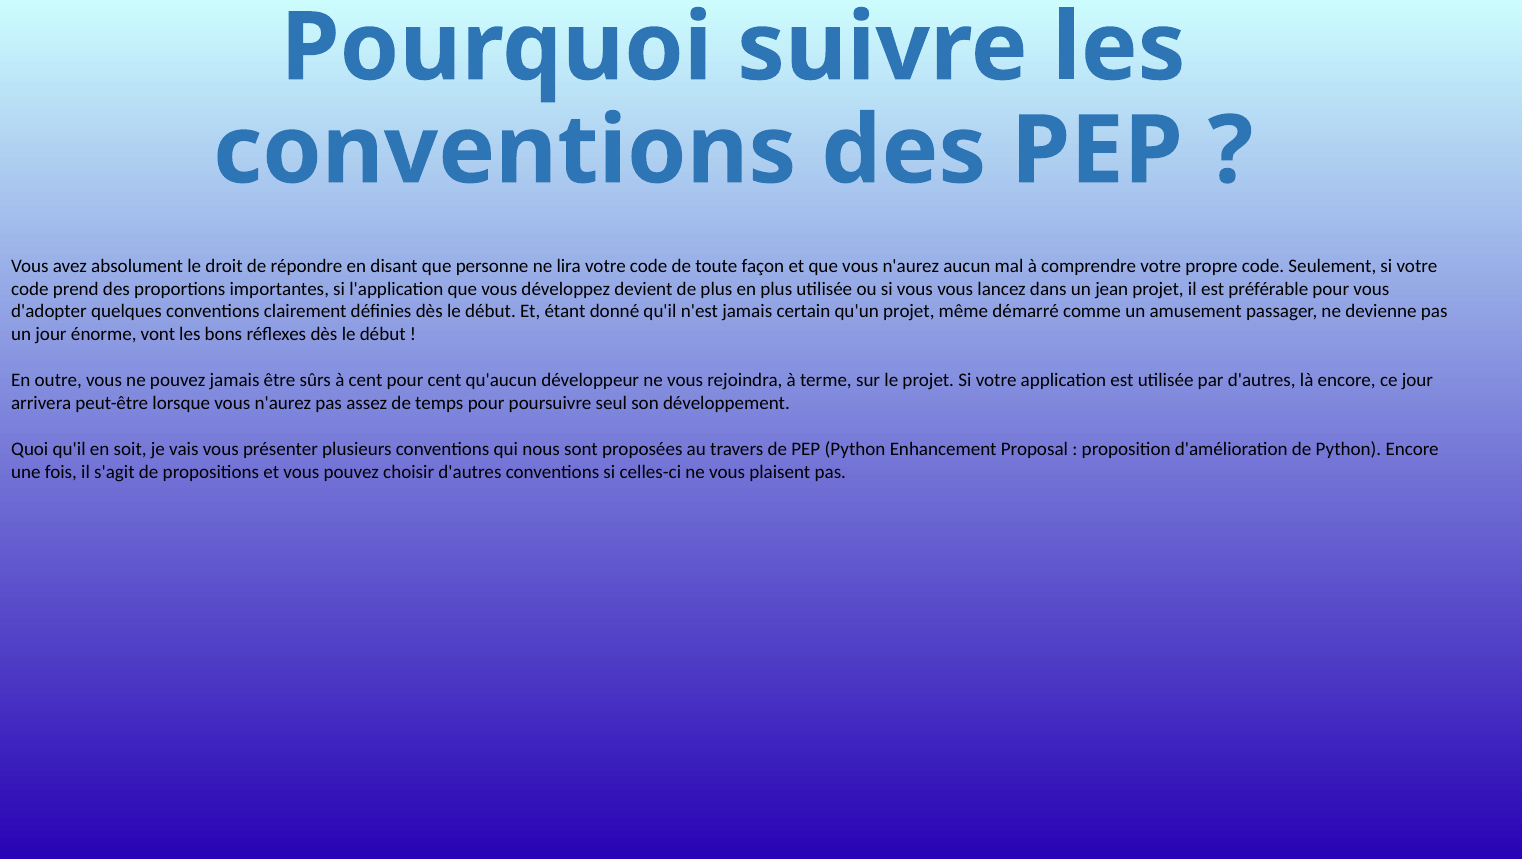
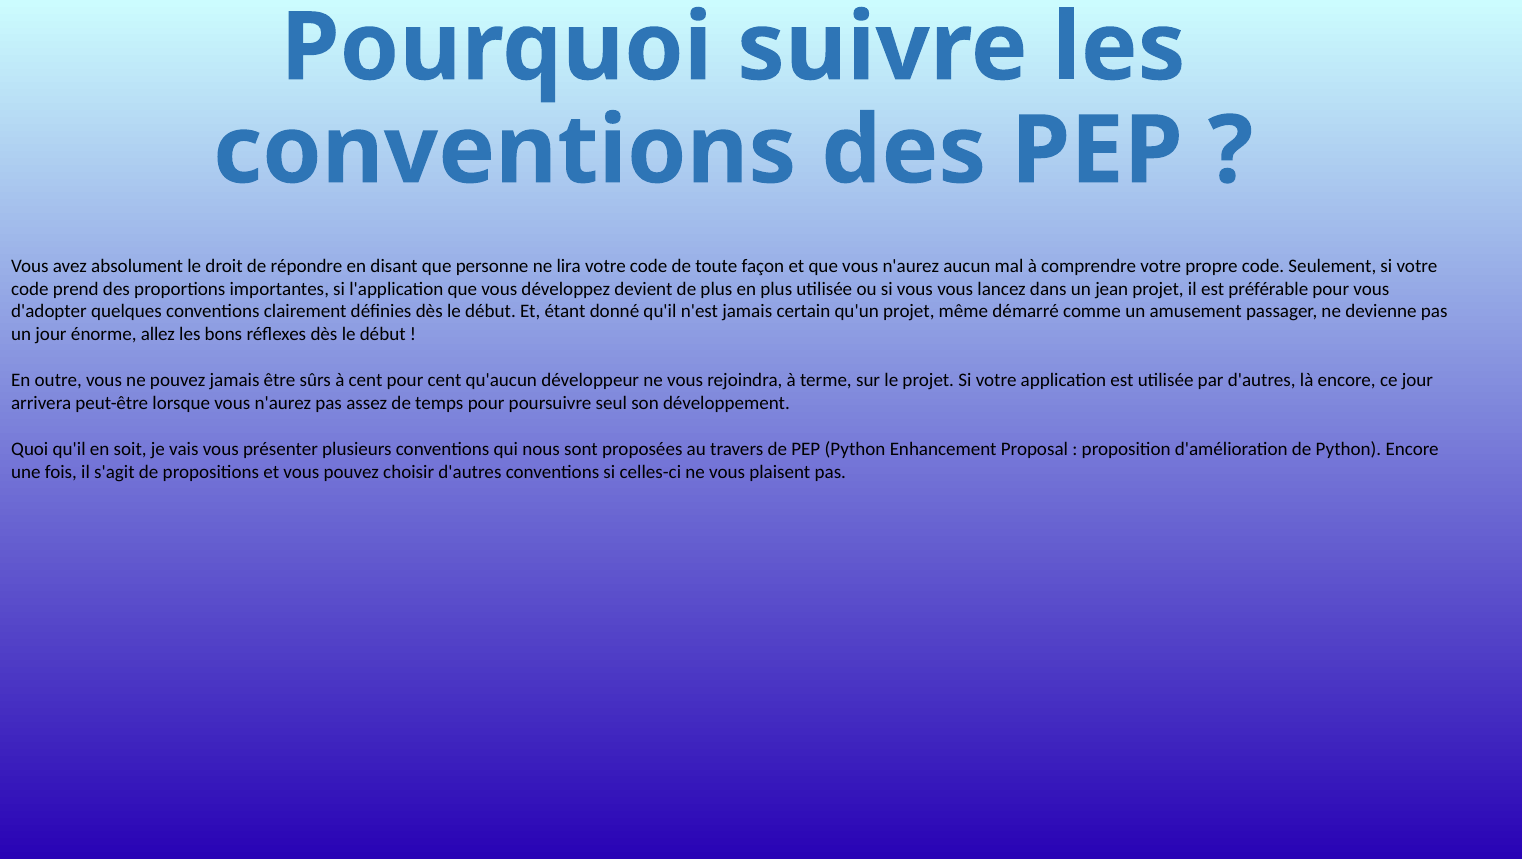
vont: vont -> allez
